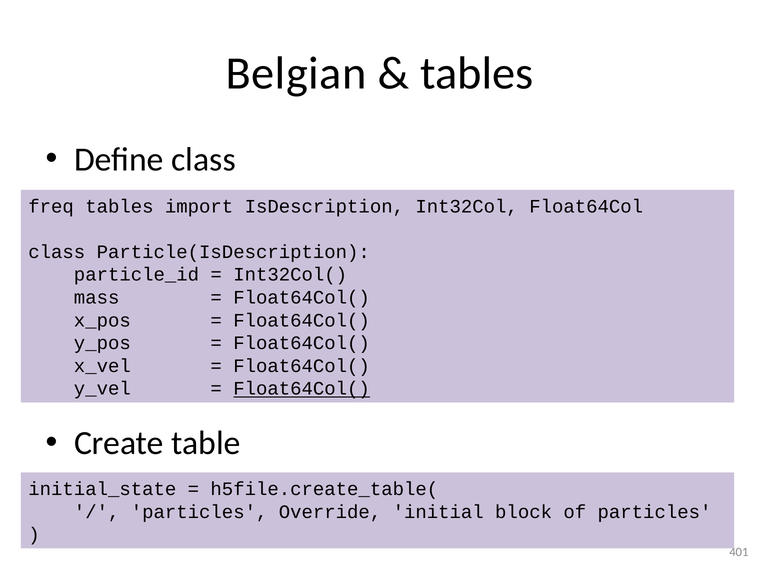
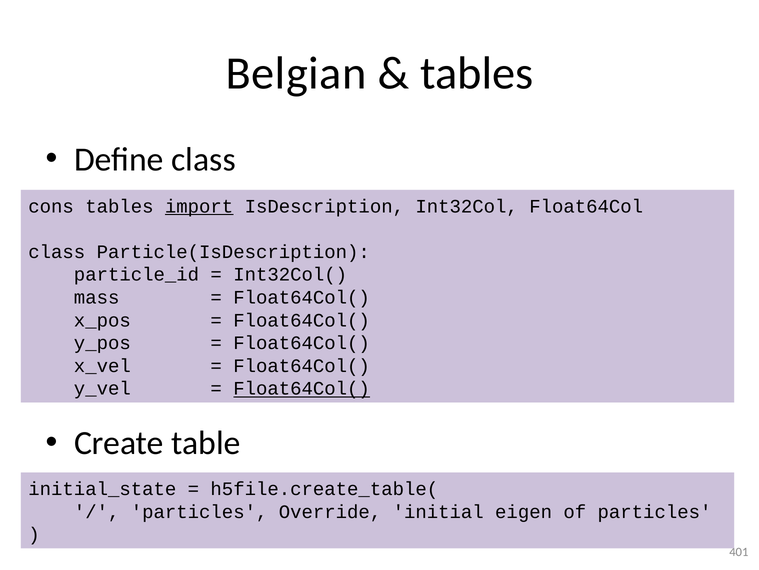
freq: freq -> cons
import underline: none -> present
block: block -> eigen
